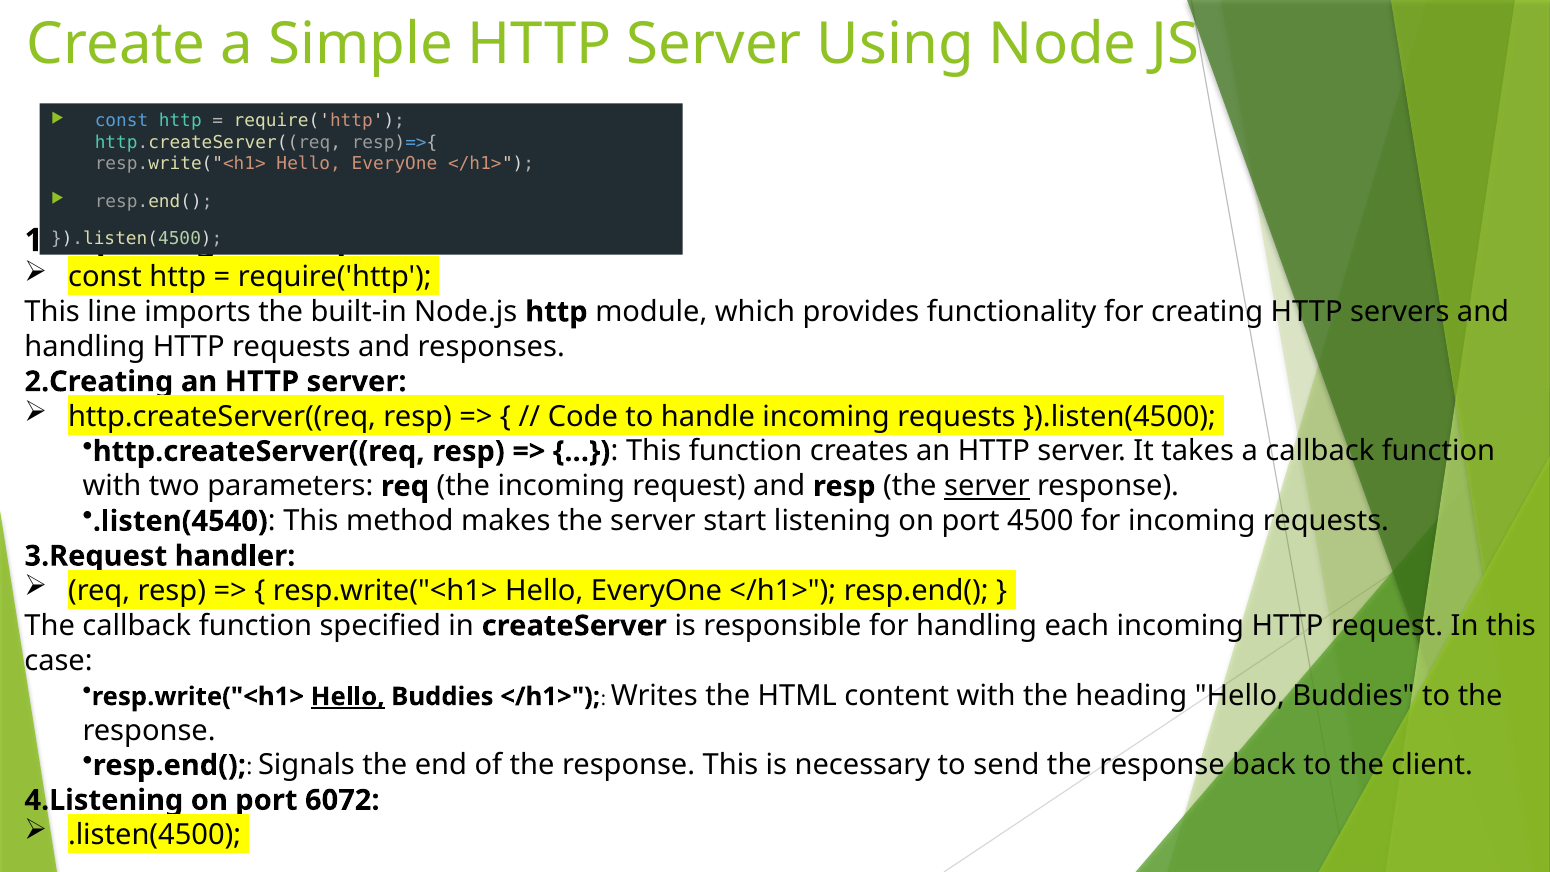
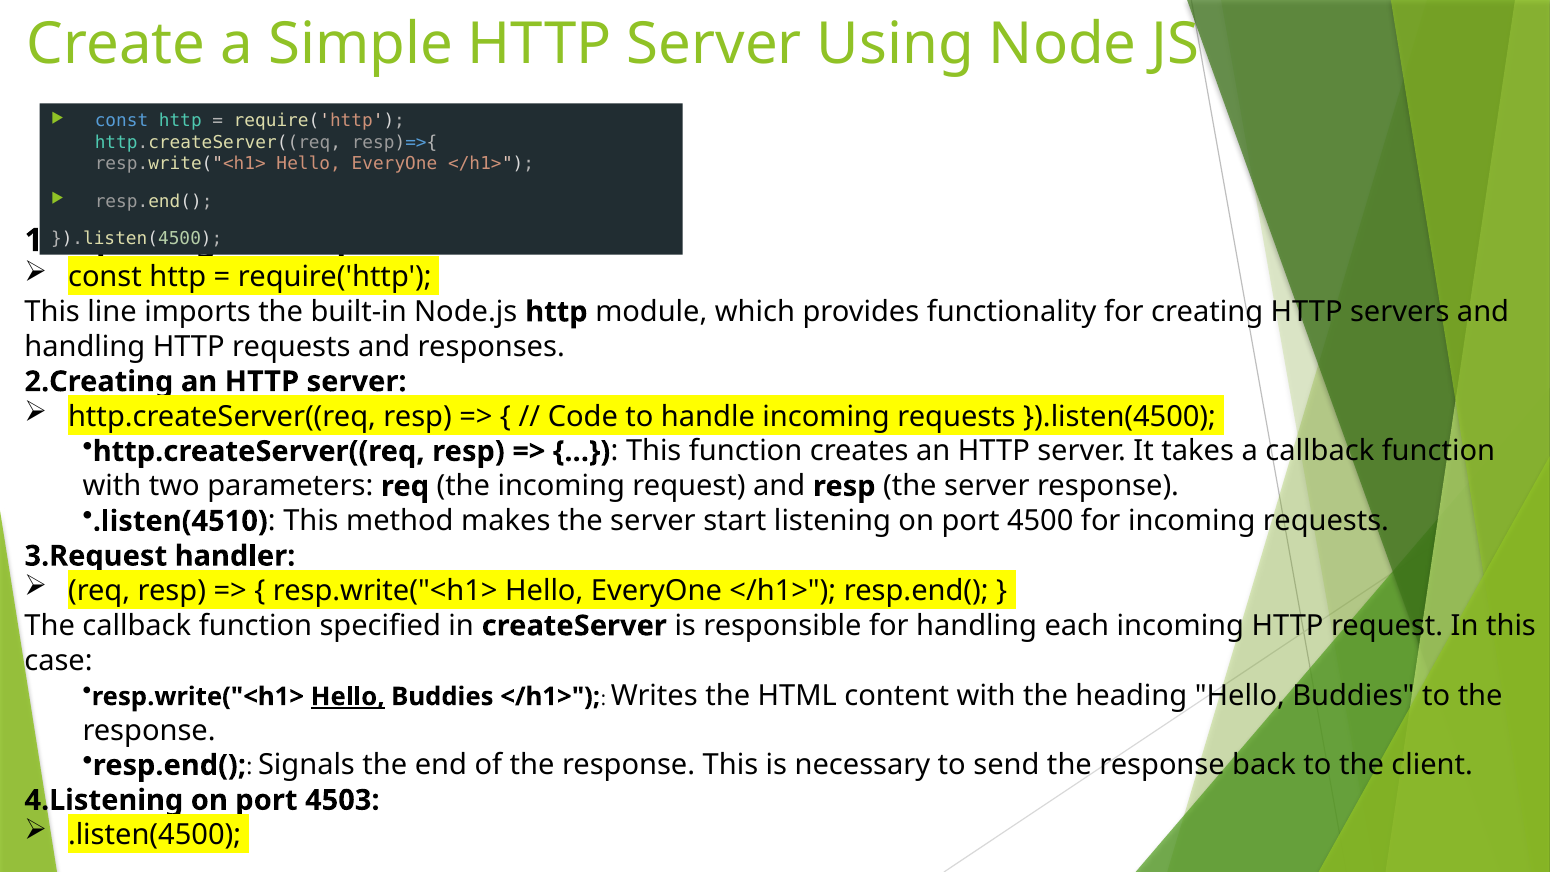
server at (987, 486) underline: present -> none
.listen(4540: .listen(4540 -> .listen(4510
6072: 6072 -> 4503
